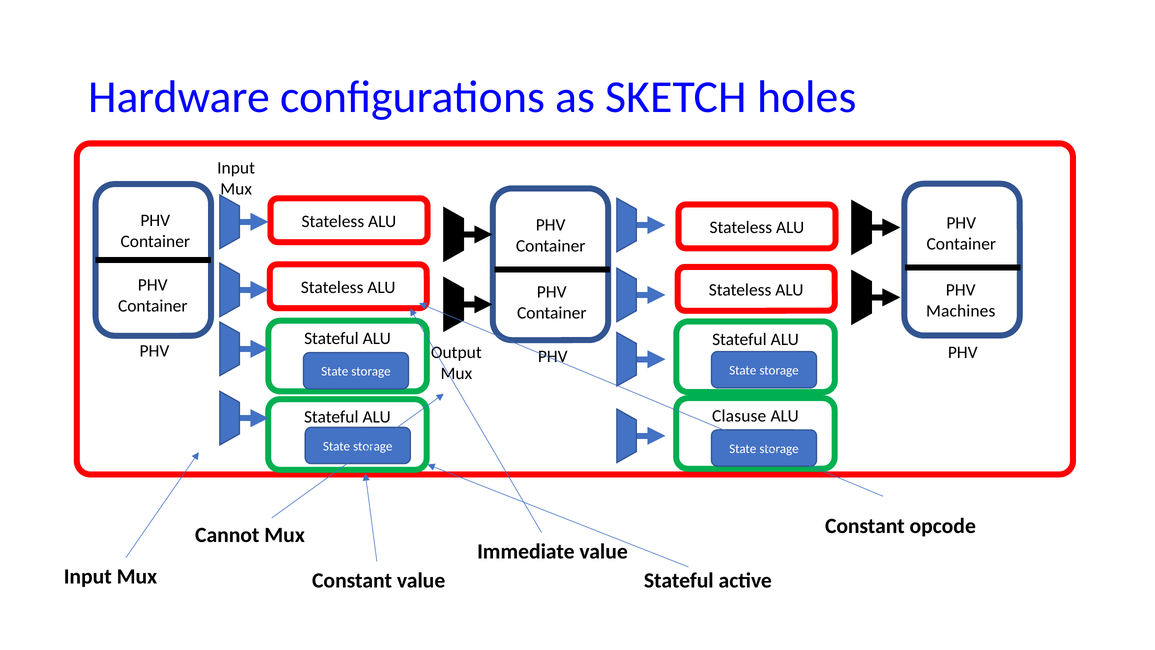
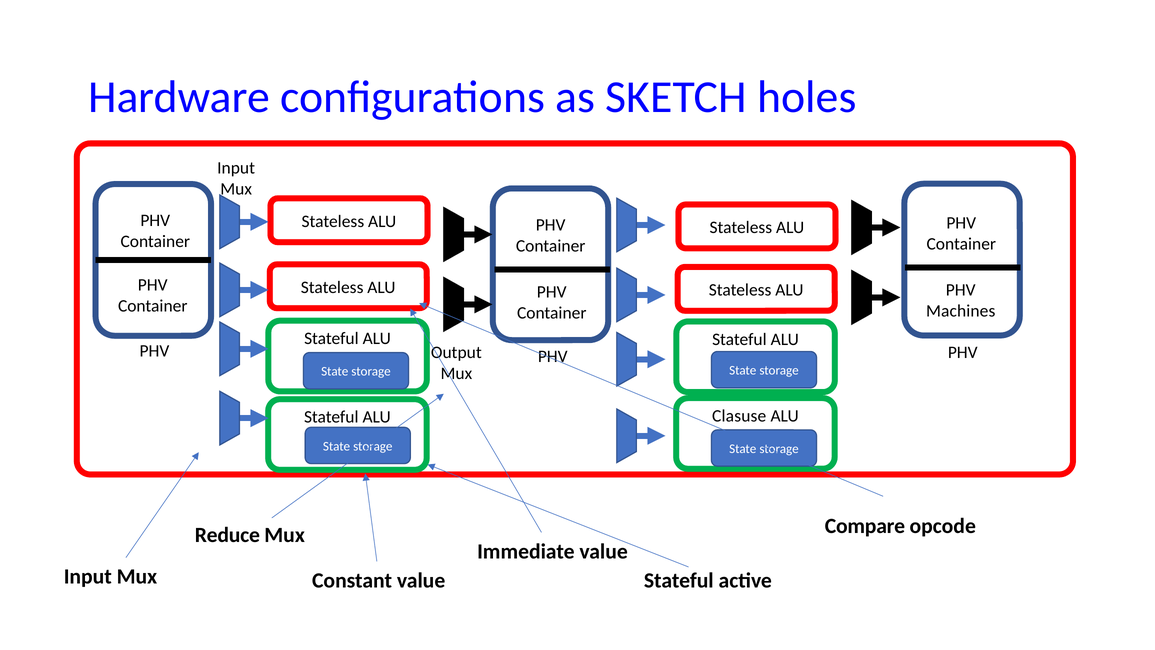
Constant at (865, 526): Constant -> Compare
Cannot: Cannot -> Reduce
